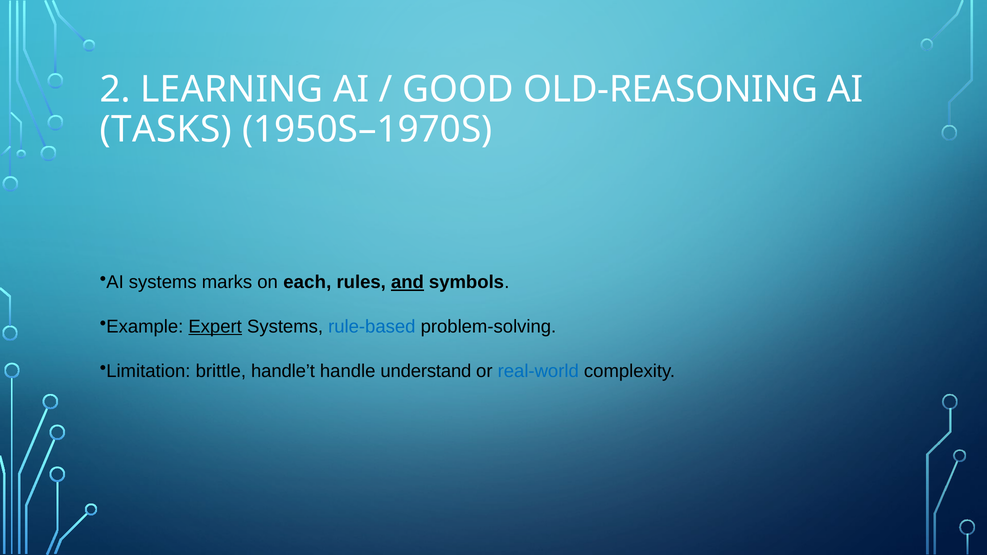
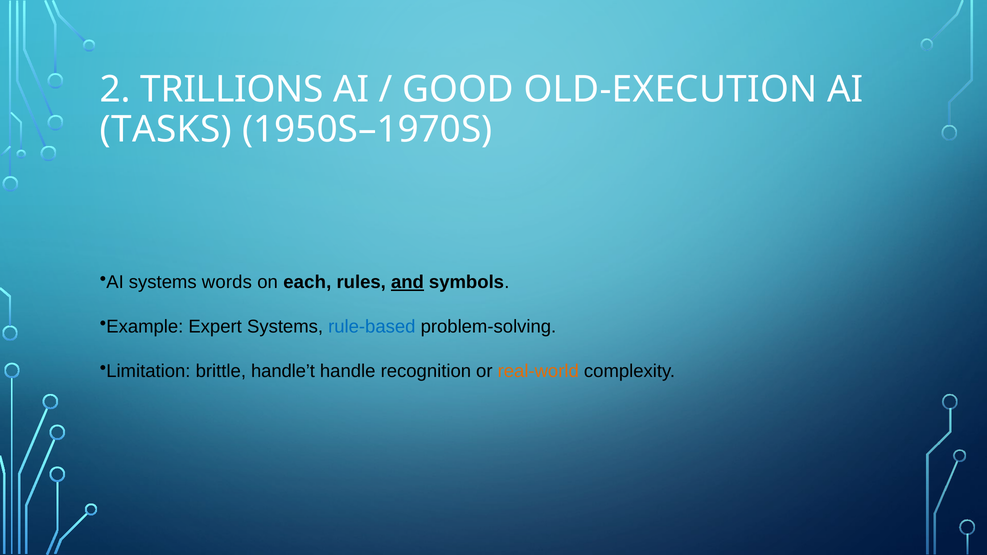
LEARNING: LEARNING -> TRILLIONS
OLD-REASONING: OLD-REASONING -> OLD-EXECUTION
marks: marks -> words
Expert underline: present -> none
understand: understand -> recognition
real-world colour: blue -> orange
